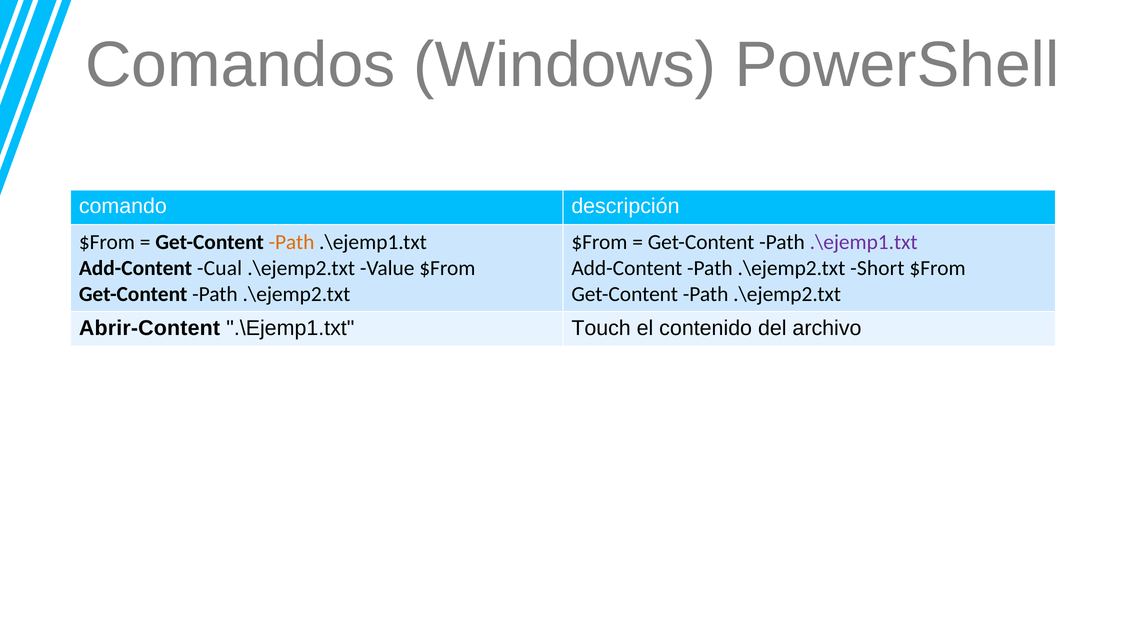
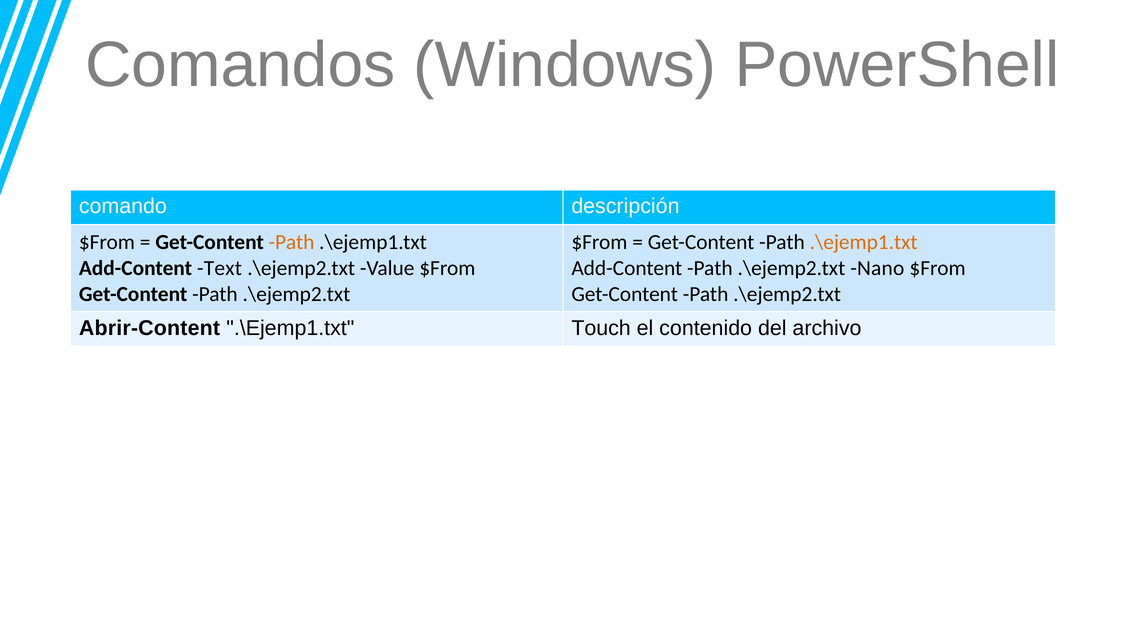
.\ejemp1.txt at (864, 242) colour: purple -> orange
Cual: Cual -> Text
Short: Short -> Nano
